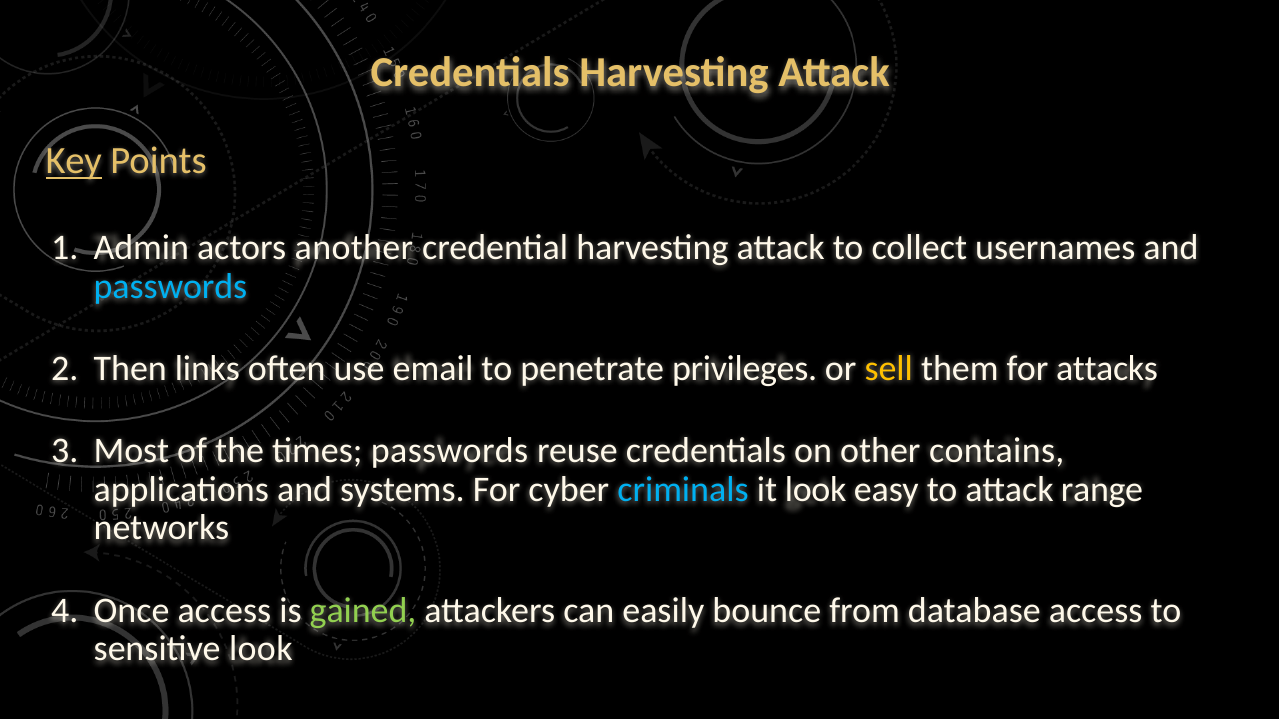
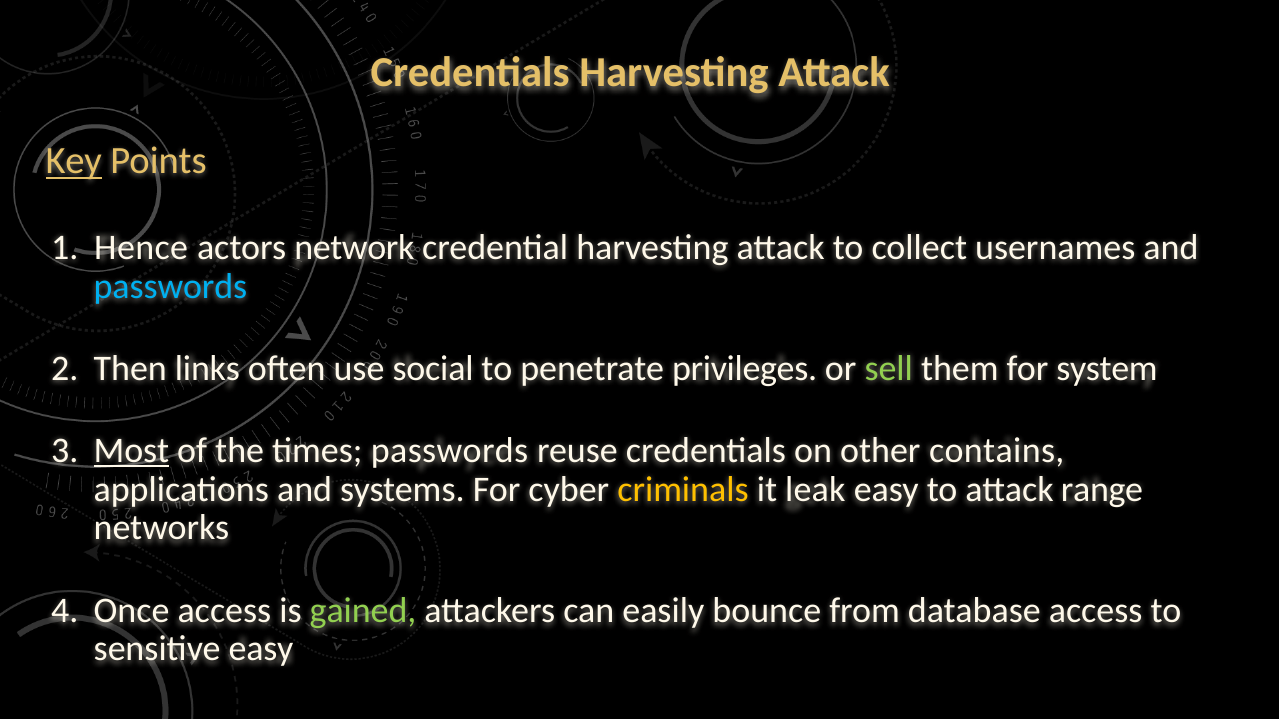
Admin: Admin -> Hence
another: another -> network
email: email -> social
sell colour: yellow -> light green
attacks: attacks -> system
Most underline: none -> present
criminals colour: light blue -> yellow
it look: look -> leak
sensitive look: look -> easy
